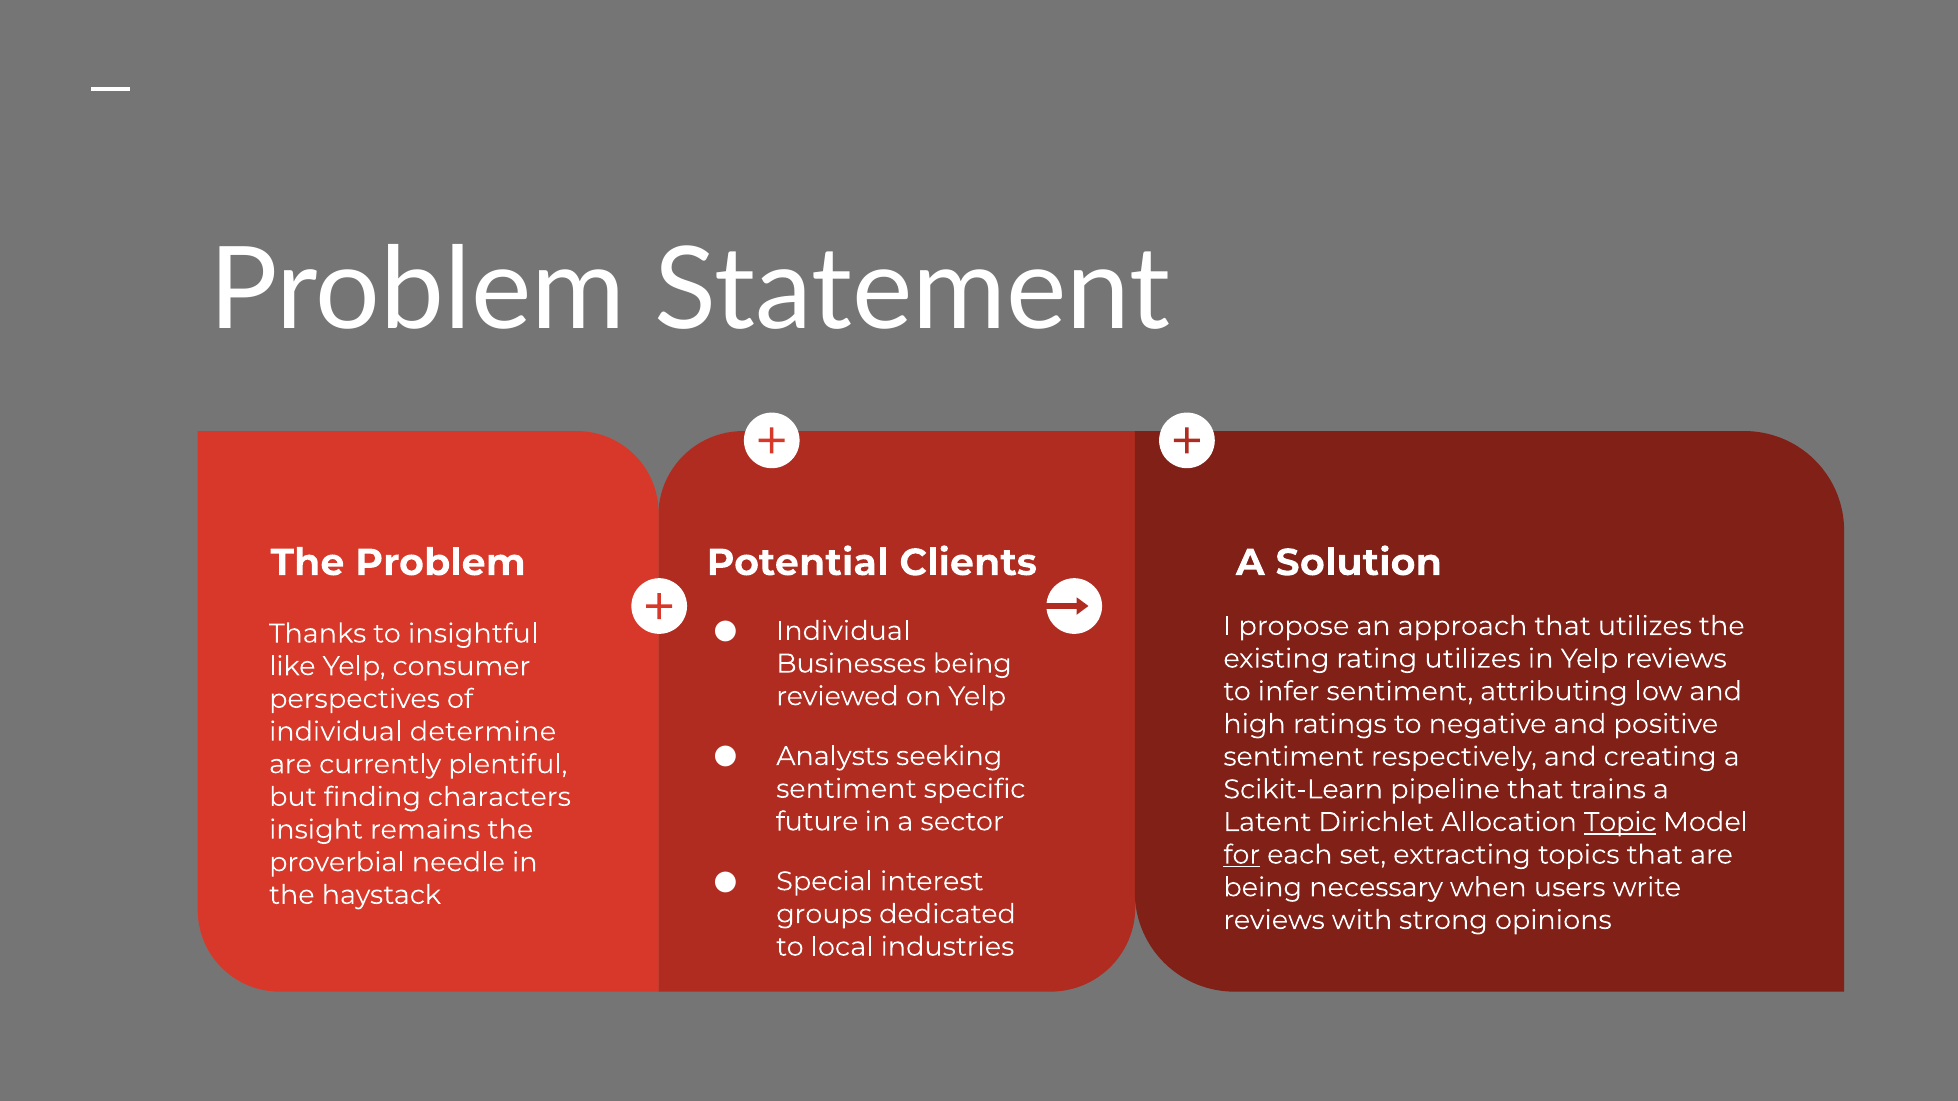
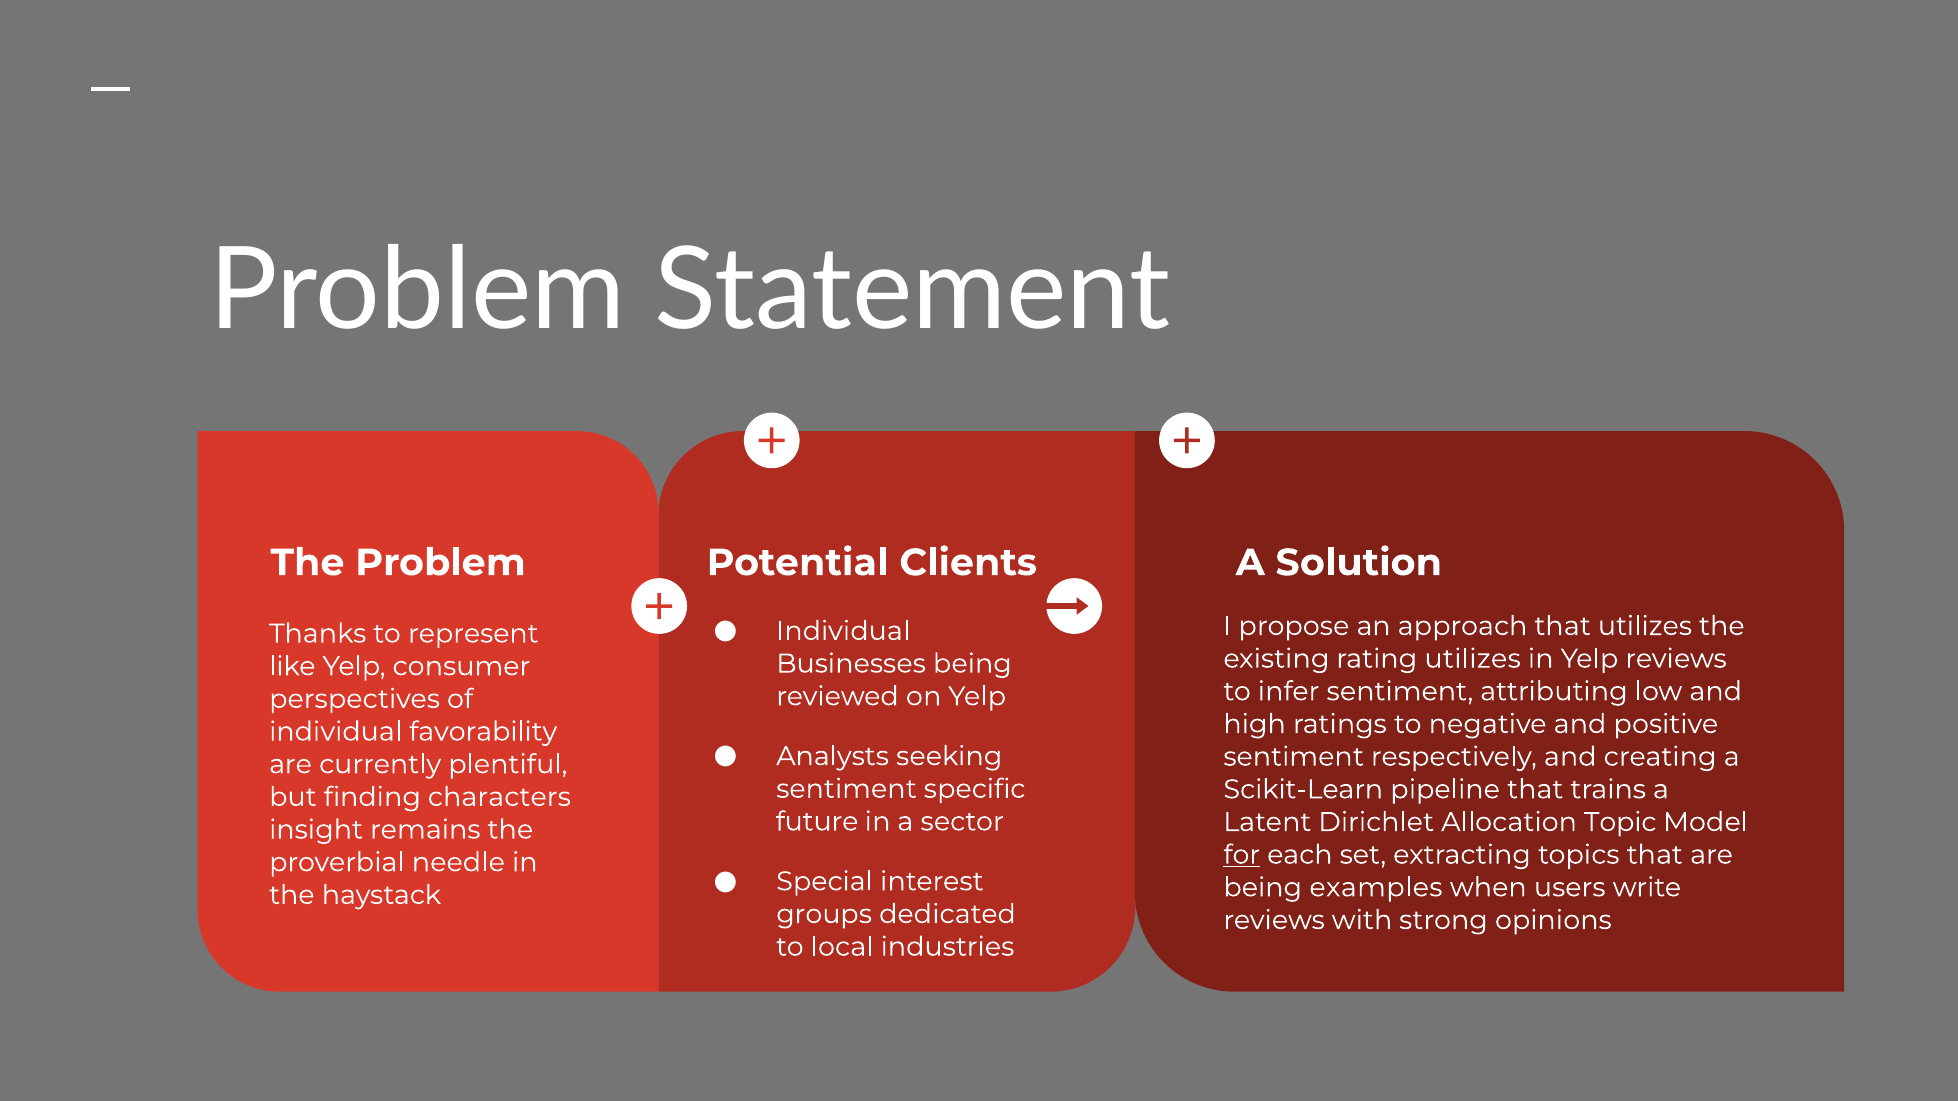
insightful: insightful -> represent
determine: determine -> favorability
Topic underline: present -> none
necessary: necessary -> examples
